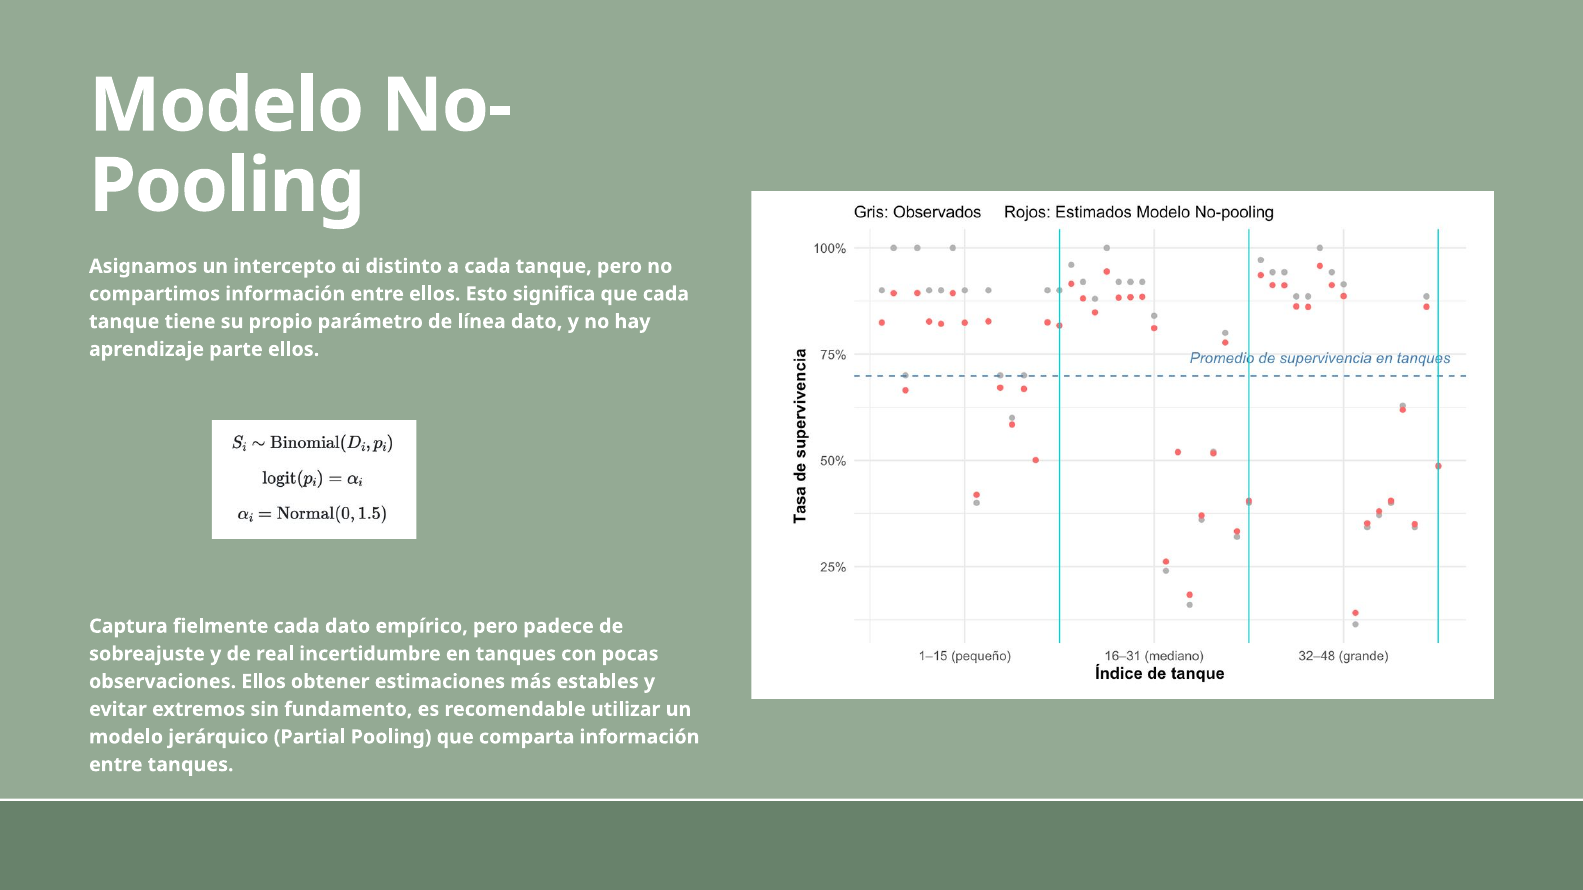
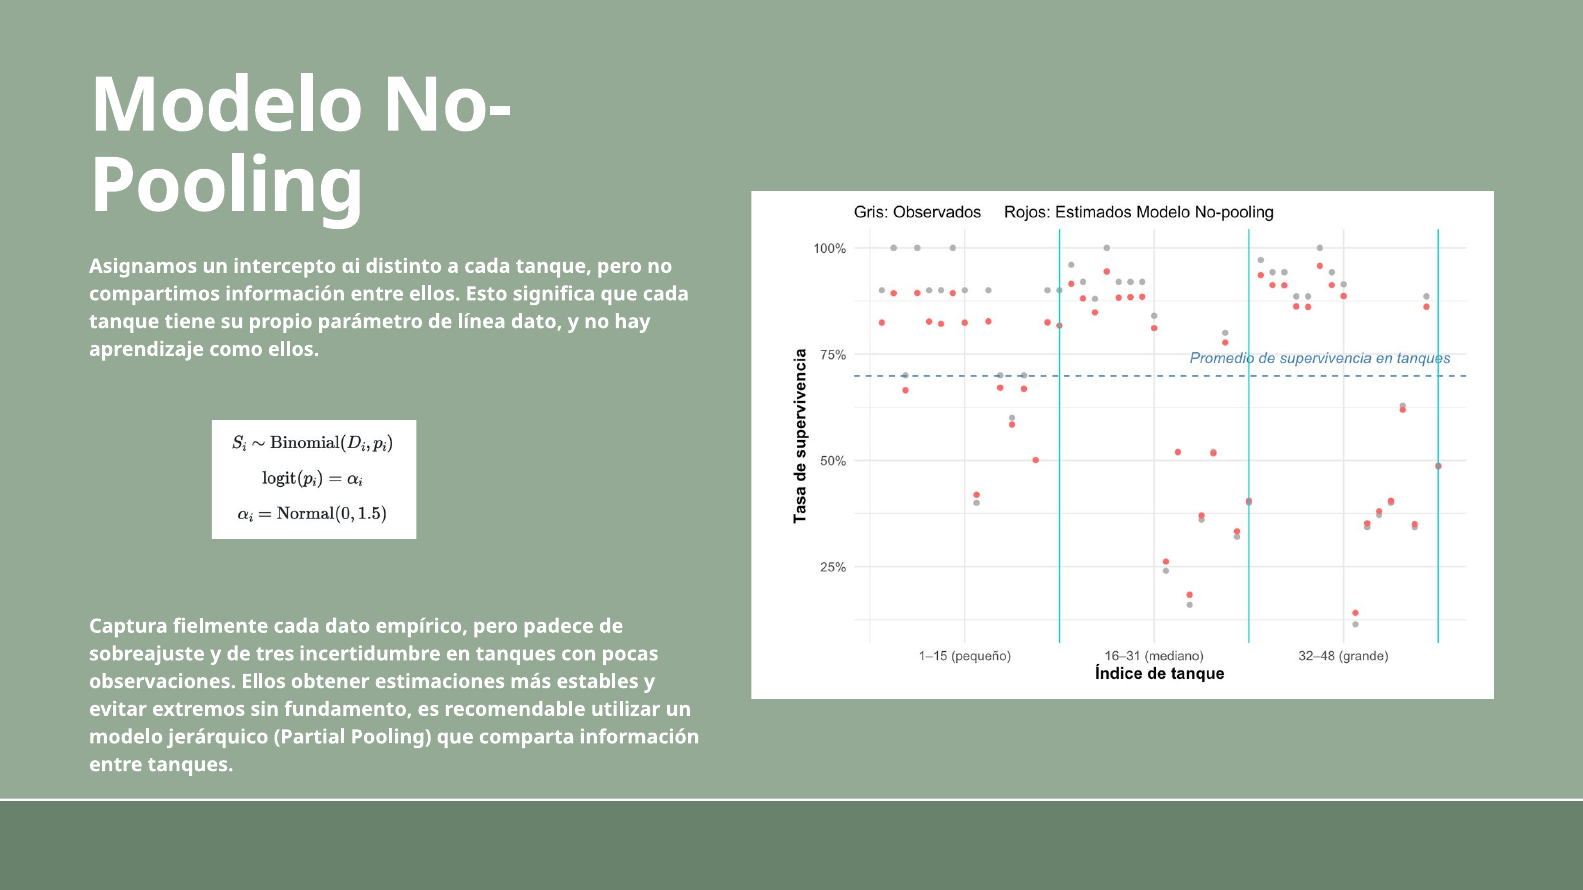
parte: parte -> como
real: real -> tres
